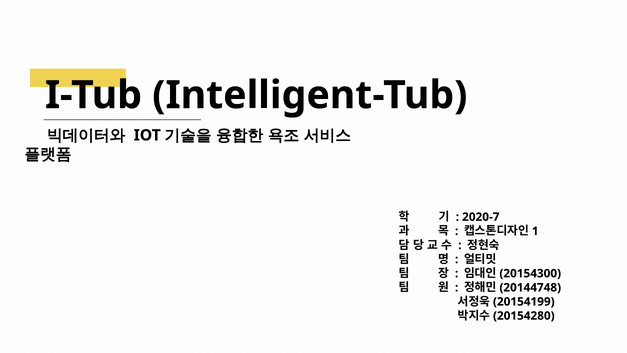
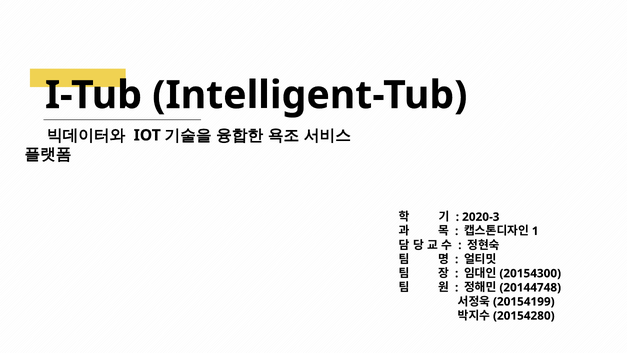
2020-7: 2020-7 -> 2020-3
